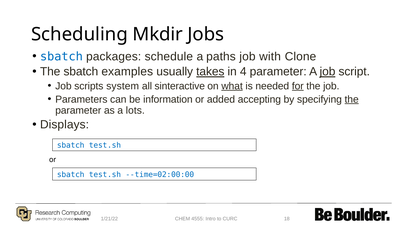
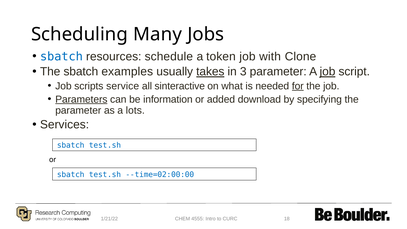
Mkdir: Mkdir -> Many
packages: packages -> resources
paths: paths -> token
4: 4 -> 3
system: system -> service
what underline: present -> none
Parameters underline: none -> present
accepting: accepting -> download
the at (352, 99) underline: present -> none
Displays: Displays -> Services
